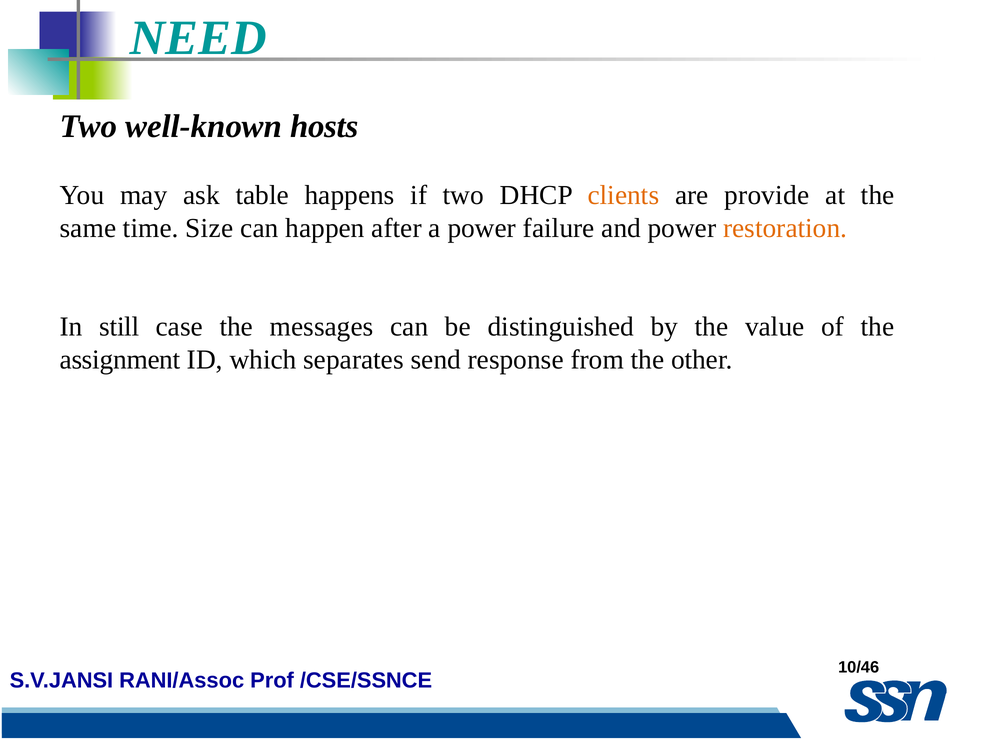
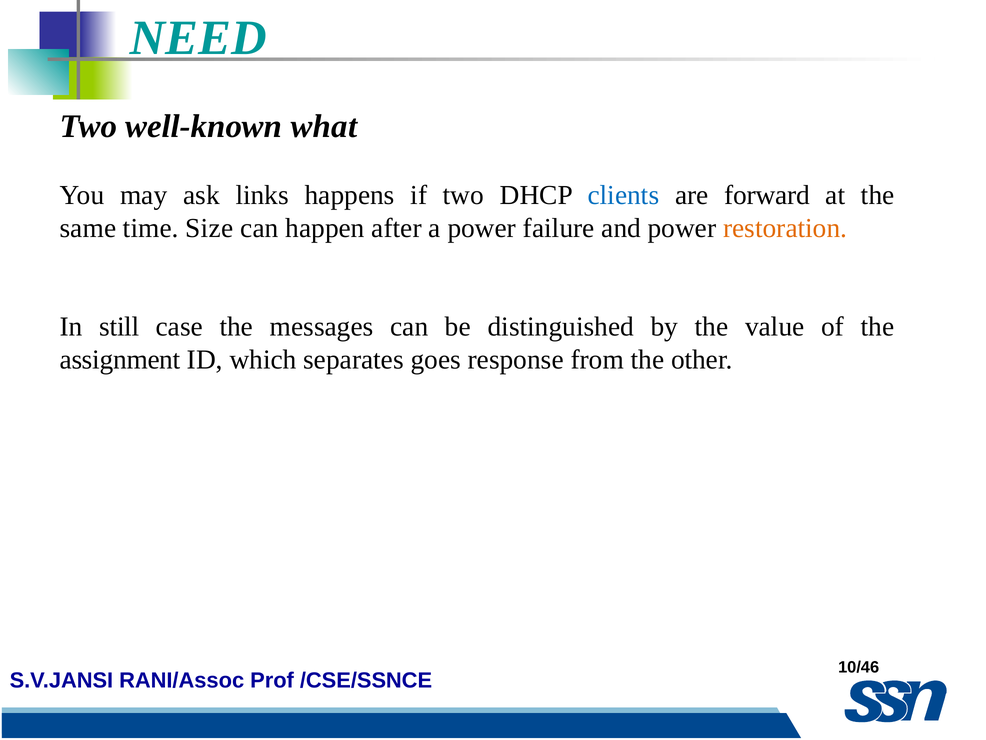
hosts: hosts -> what
table: table -> links
clients colour: orange -> blue
provide: provide -> forward
send: send -> goes
